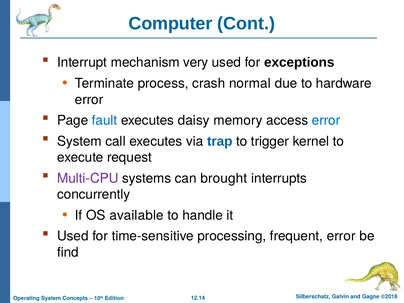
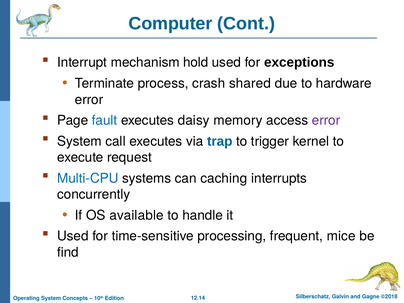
very: very -> hold
normal: normal -> shared
error at (326, 120) colour: blue -> purple
Multi-CPU colour: purple -> blue
brought: brought -> caching
frequent error: error -> mice
